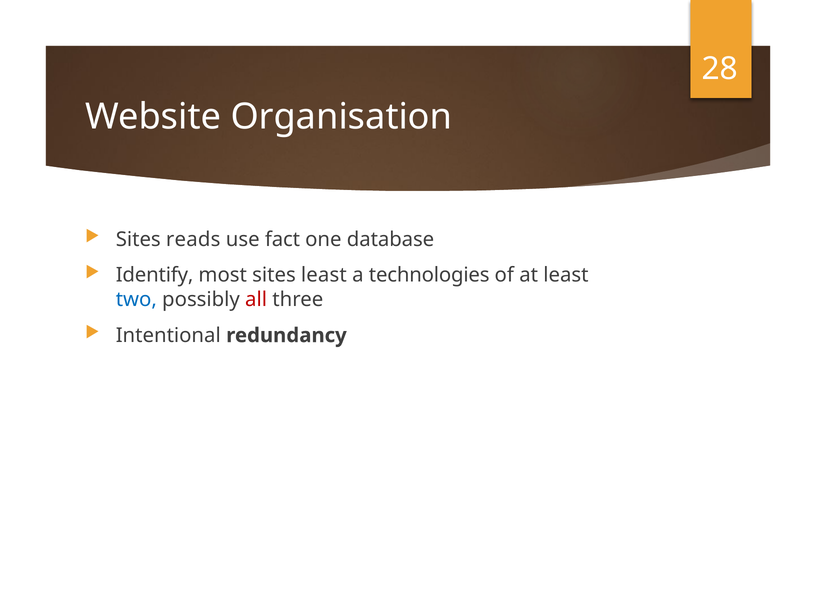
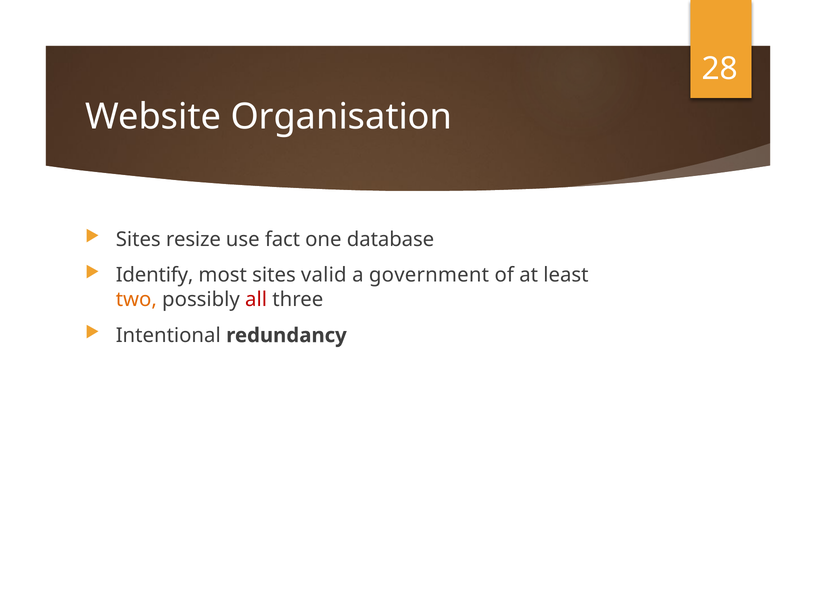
reads: reads -> resize
sites least: least -> valid
technologies: technologies -> government
two colour: blue -> orange
